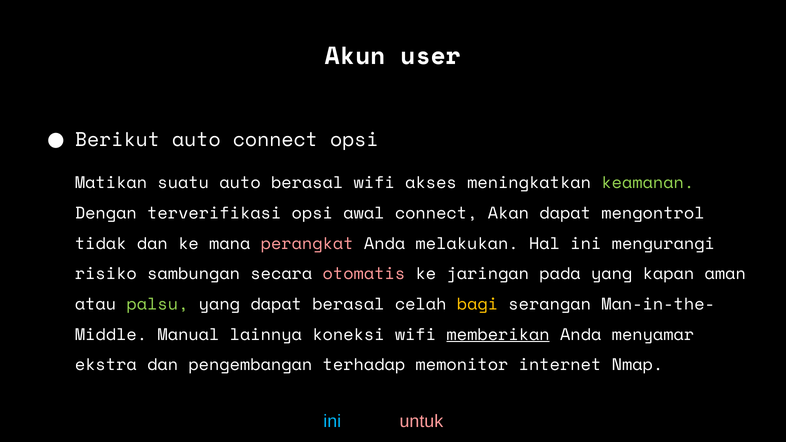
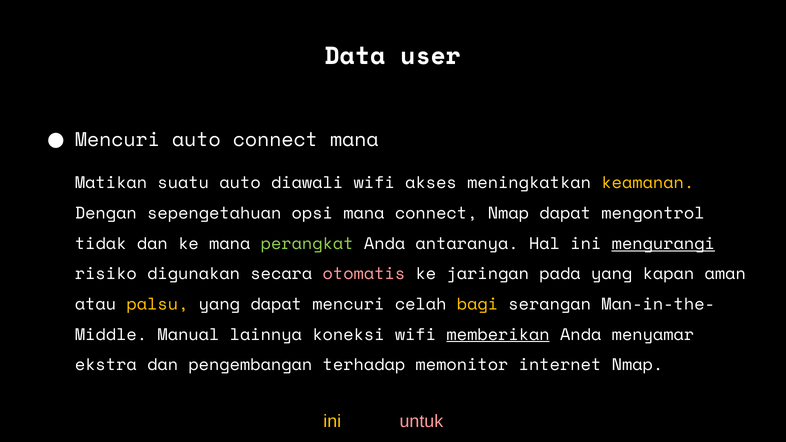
Akun: Akun -> Data
Berikut at (117, 140): Berikut -> Mencuri
connect opsi: opsi -> mana
auto berasal: berasal -> diawali
keamanan colour: light green -> yellow
terverifikasi: terverifikasi -> sepengetahuan
opsi awal: awal -> mana
connect Akan: Akan -> Nmap
perangkat colour: pink -> light green
melakukan: melakukan -> antaranya
mengurangi underline: none -> present
sambungan: sambungan -> digunakan
palsu colour: light green -> yellow
dapat berasal: berasal -> mencuri
ini at (332, 422) colour: light blue -> yellow
